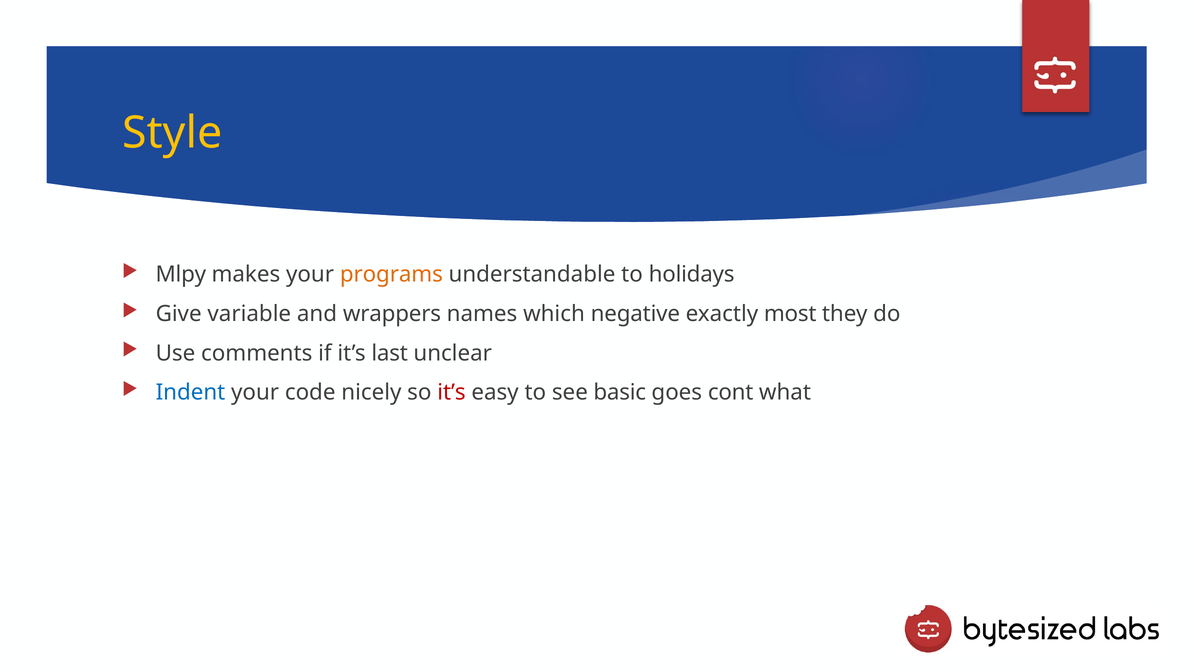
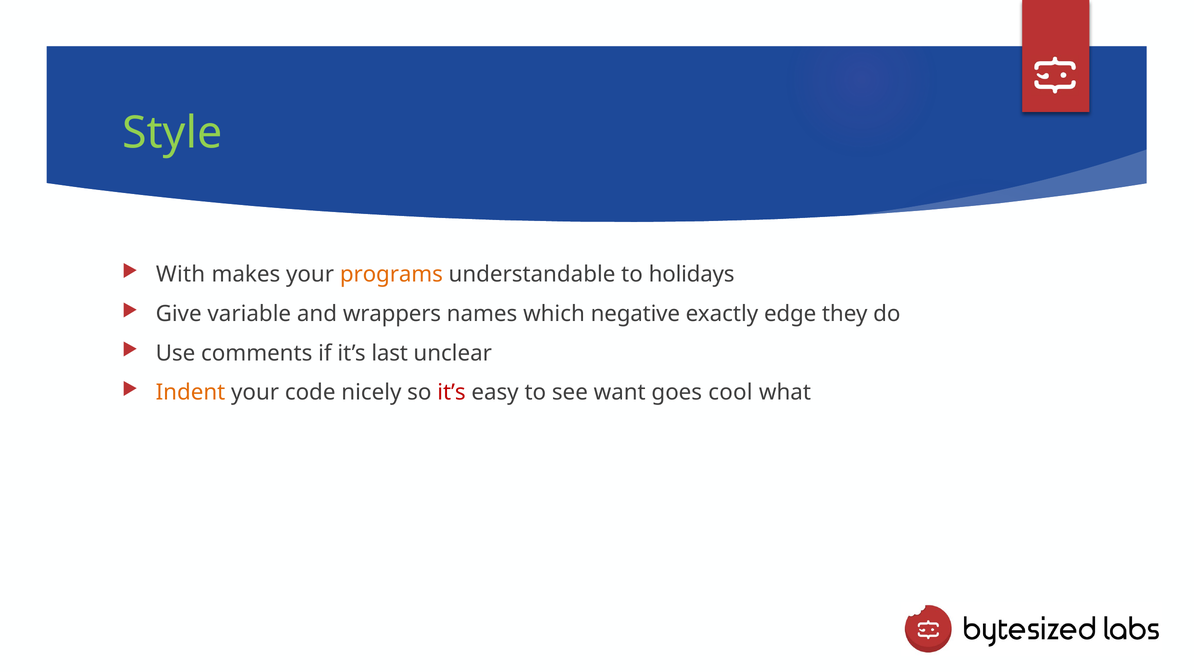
Style colour: yellow -> light green
Mlpy: Mlpy -> With
most: most -> edge
Indent colour: blue -> orange
basic: basic -> want
cont: cont -> cool
